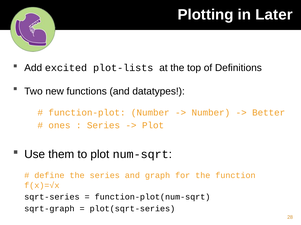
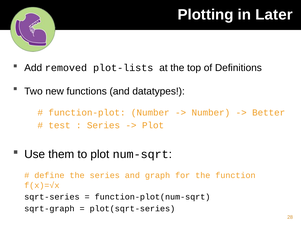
excited: excited -> removed
ones: ones -> test
